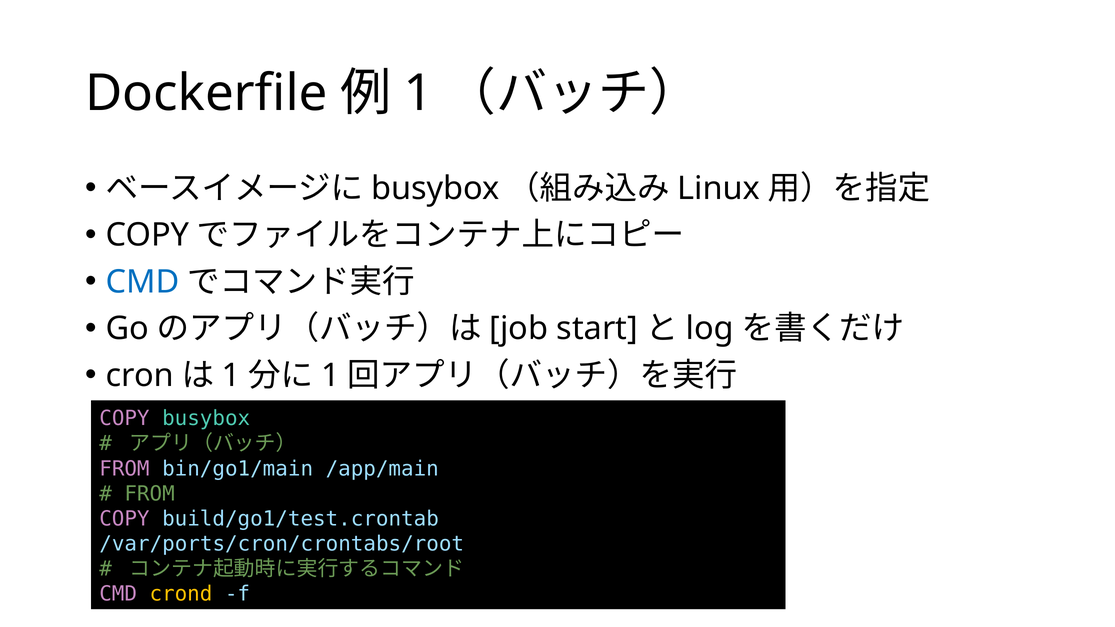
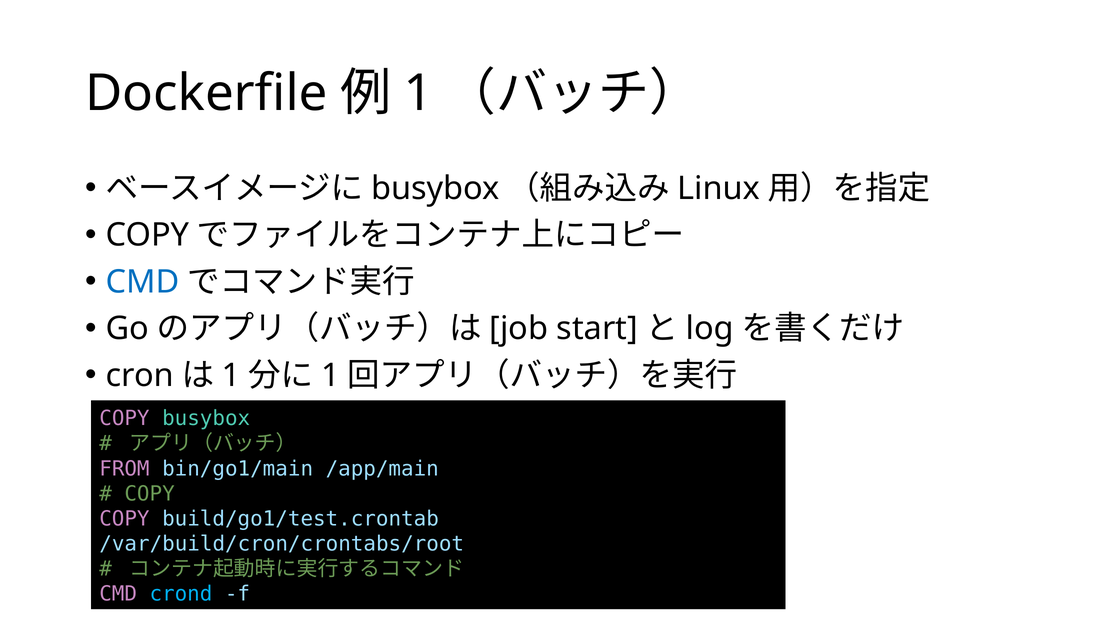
FROM at (150, 494): FROM -> COPY
/var/ports/cron/crontabs/root: /var/ports/cron/crontabs/root -> /var/build/cron/crontabs/root
crond colour: yellow -> light blue
